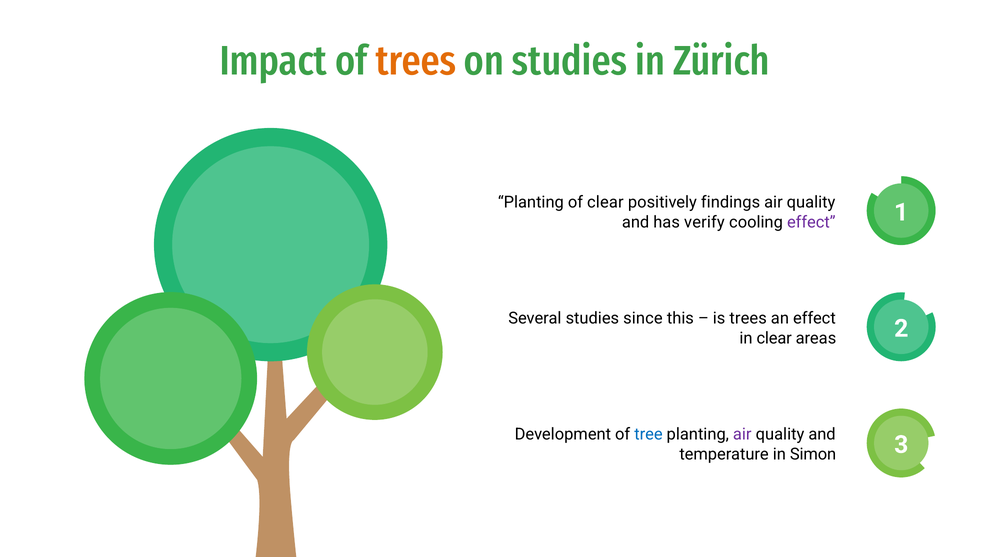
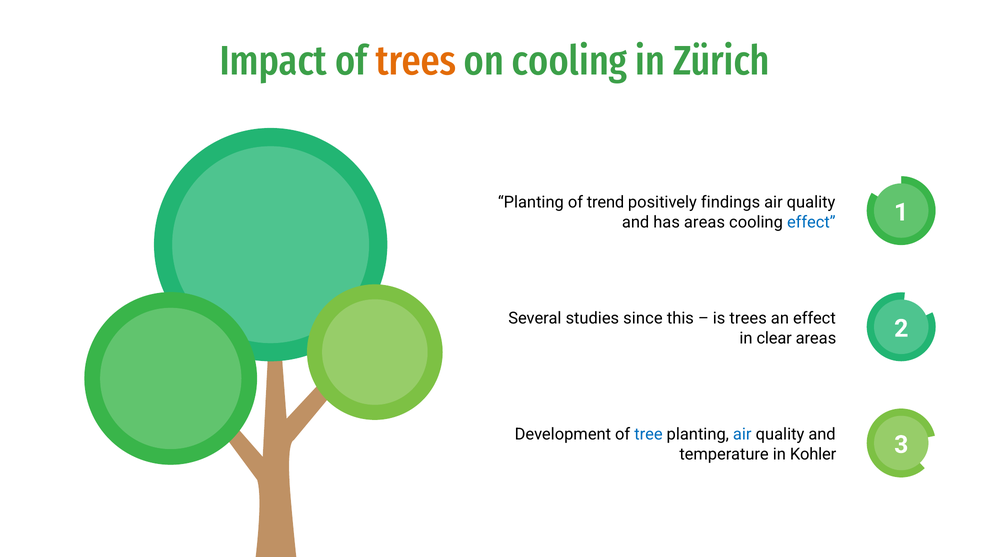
on studies: studies -> cooling
of clear: clear -> trend
has verify: verify -> areas
effect at (811, 222) colour: purple -> blue
air at (742, 434) colour: purple -> blue
Simon: Simon -> Kohler
